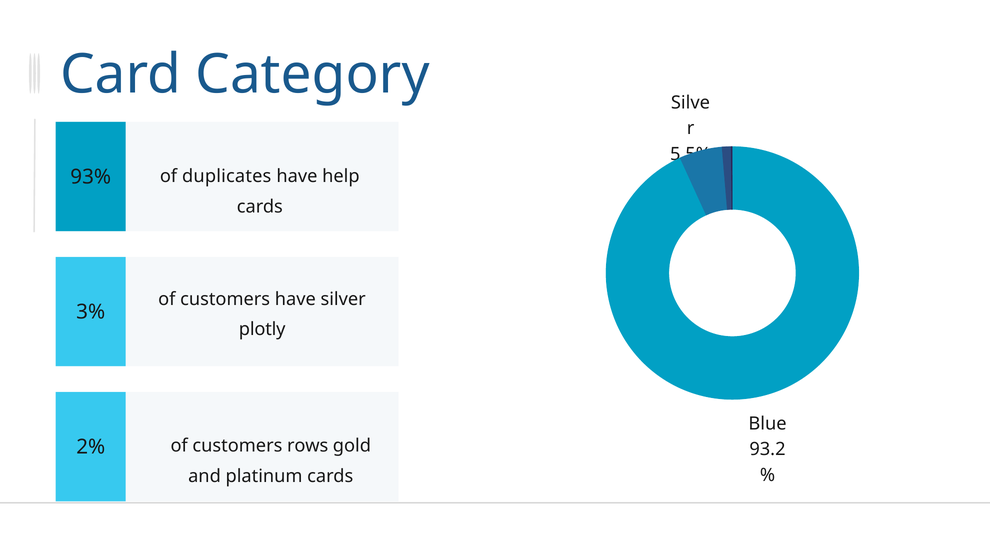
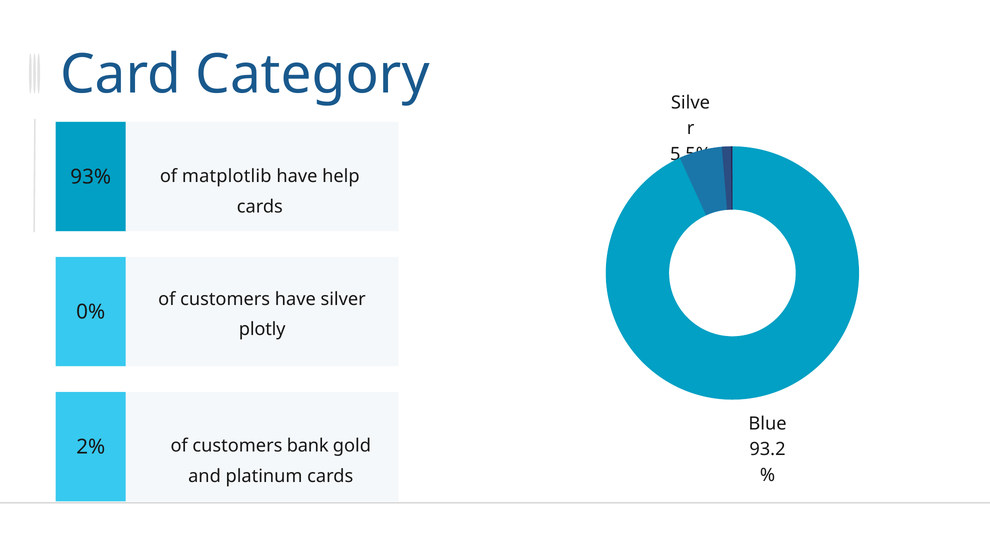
duplicates: duplicates -> matplotlib
3%: 3% -> 0%
rows: rows -> bank
